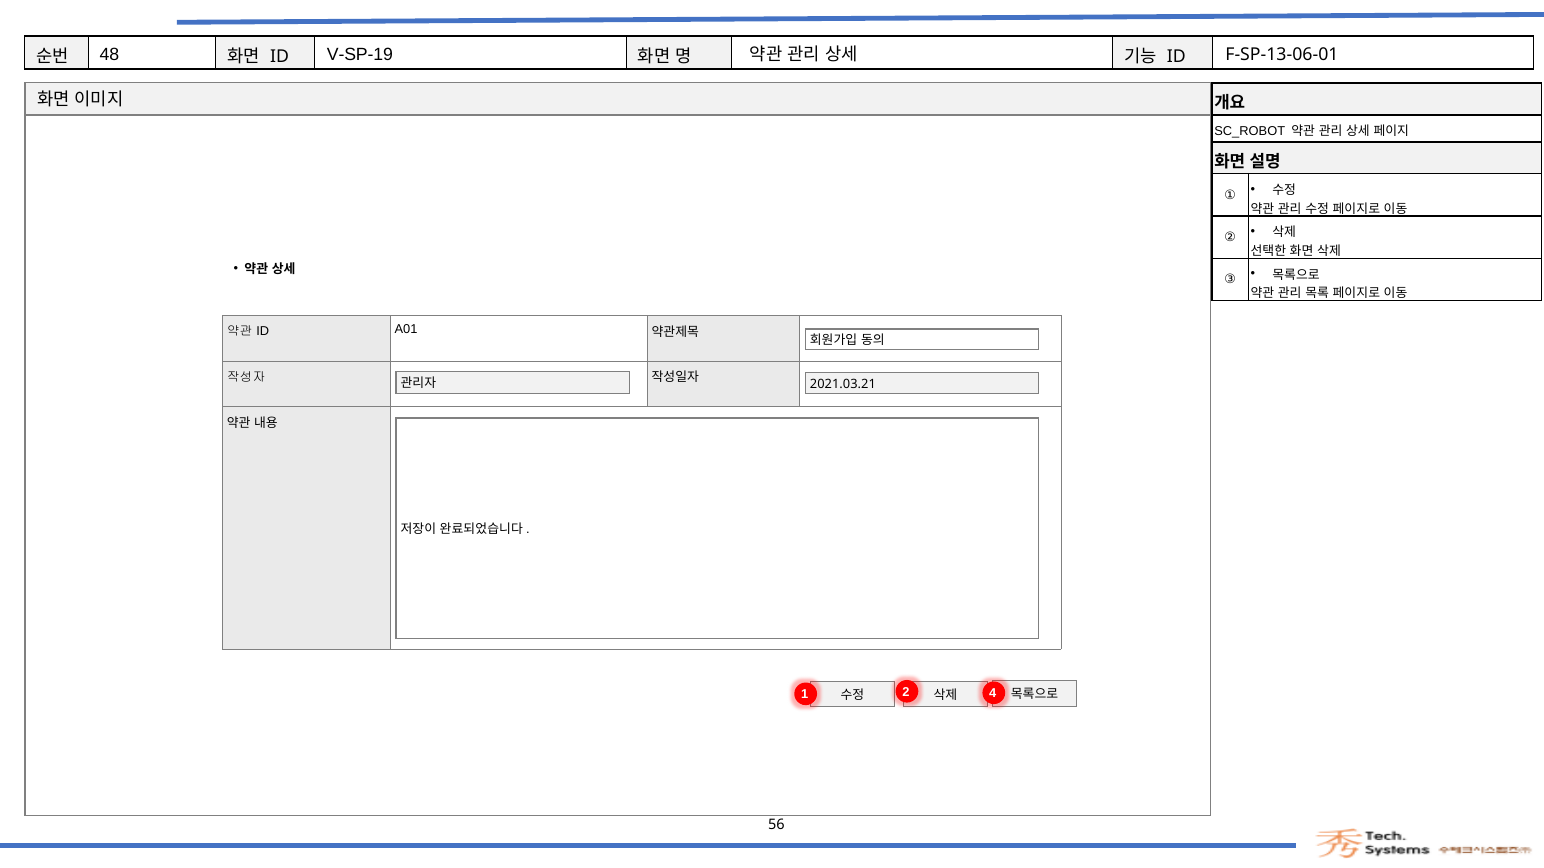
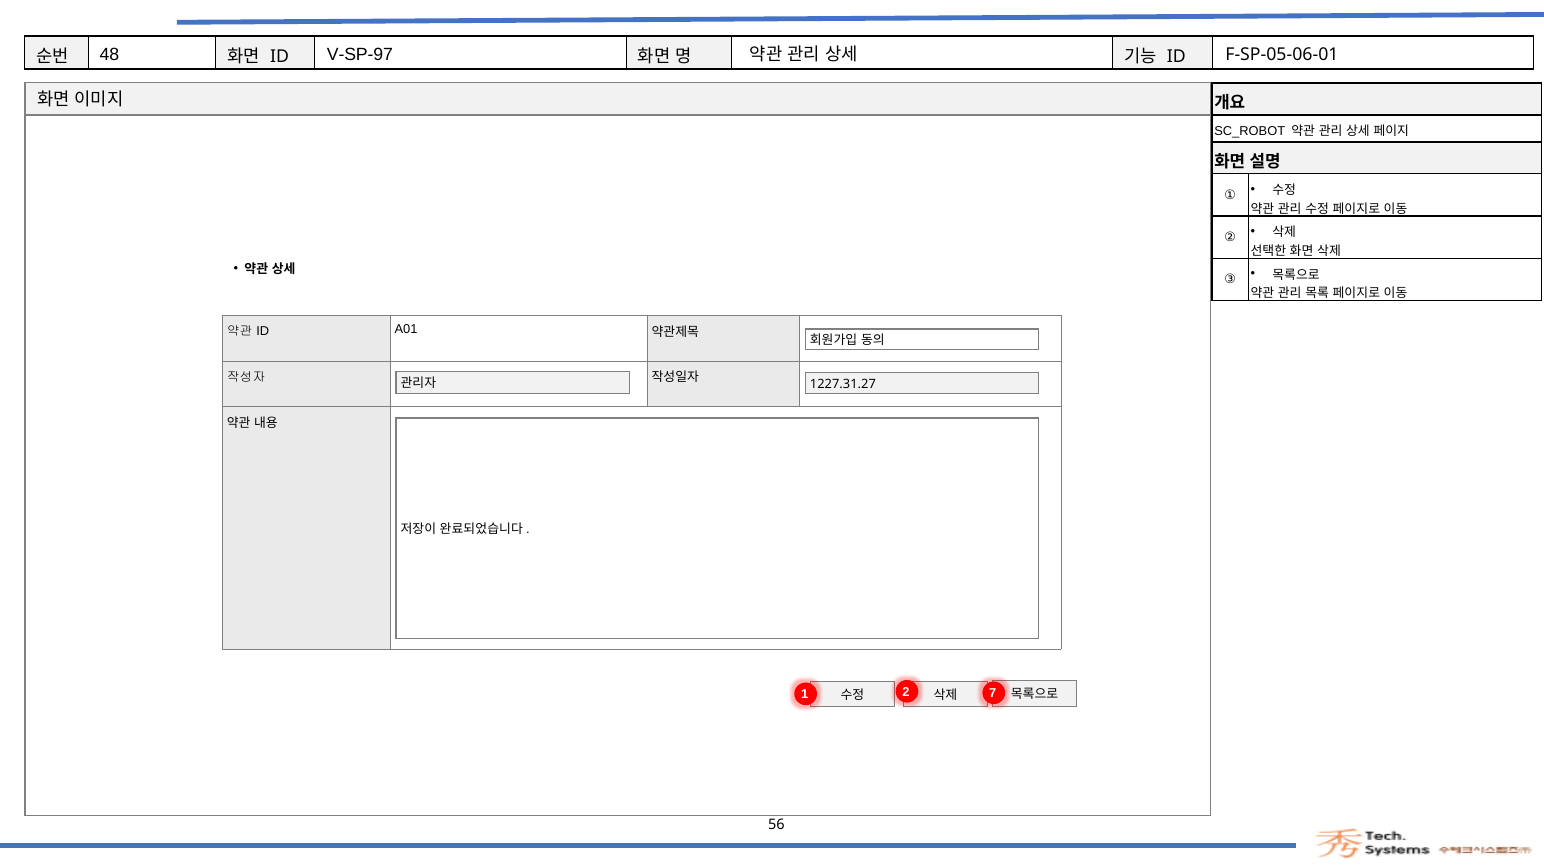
V-SP-19: V-SP-19 -> V-SP-97
F-SP-13-06-01: F-SP-13-06-01 -> F-SP-05-06-01
2021.03.21: 2021.03.21 -> 1227.31.27
4: 4 -> 7
